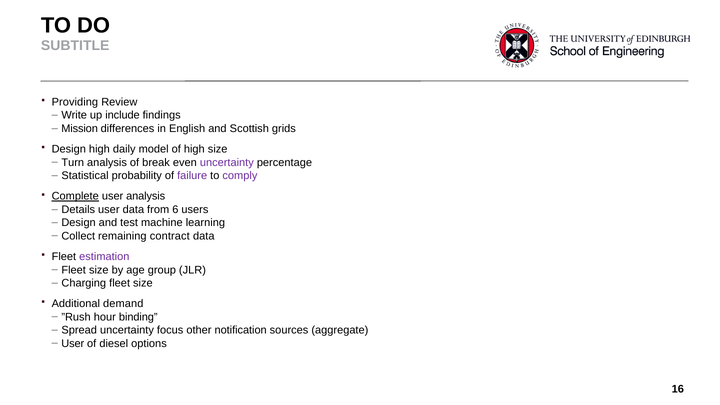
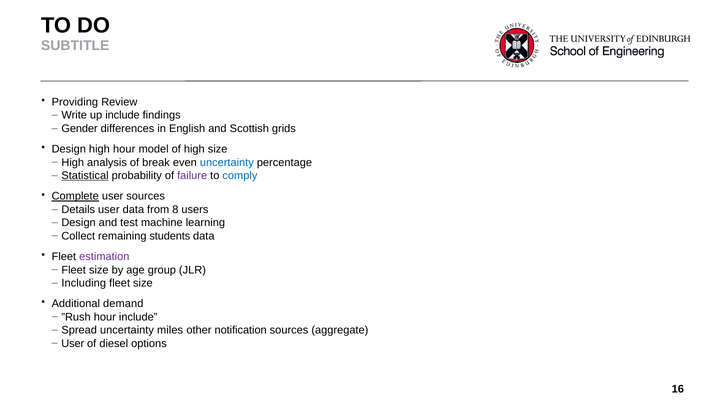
Mission: Mission -> Gender
high daily: daily -> hour
Turn at (73, 162): Turn -> High
uncertainty at (227, 162) colour: purple -> blue
Statistical underline: none -> present
comply colour: purple -> blue
user analysis: analysis -> sources
6: 6 -> 8
contract: contract -> students
Charging: Charging -> Including
hour binding: binding -> include
focus: focus -> miles
